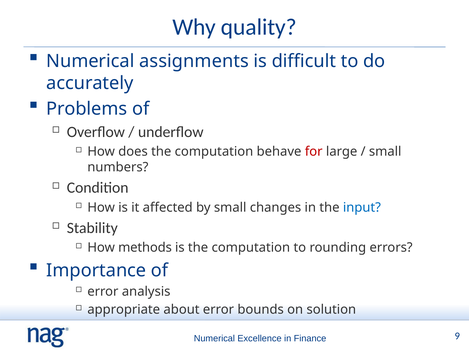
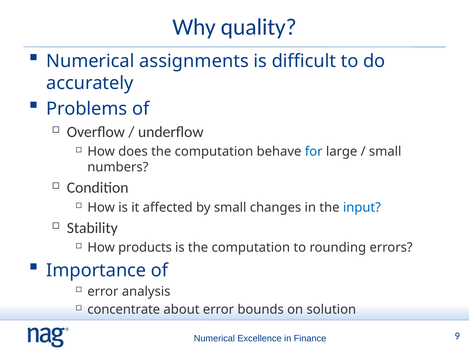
for colour: red -> blue
methods: methods -> products
appropriate: appropriate -> concentrate
